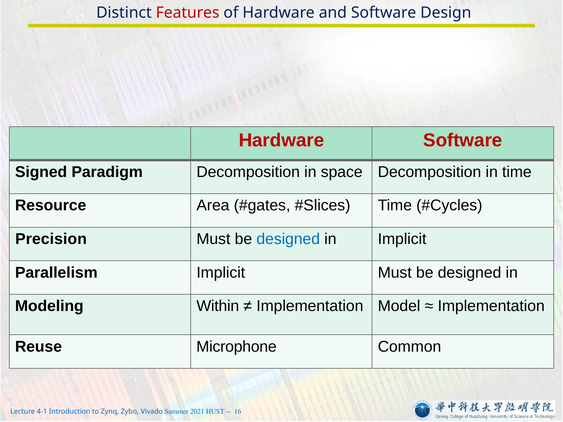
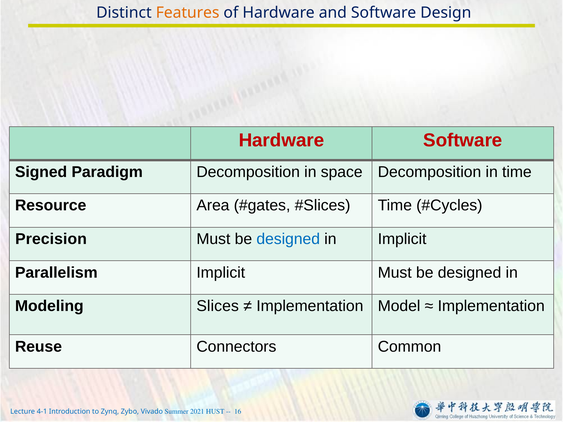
Features colour: red -> orange
Within: Within -> Slices
Microphone: Microphone -> Connectors
